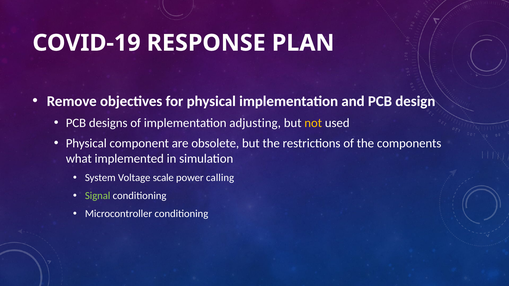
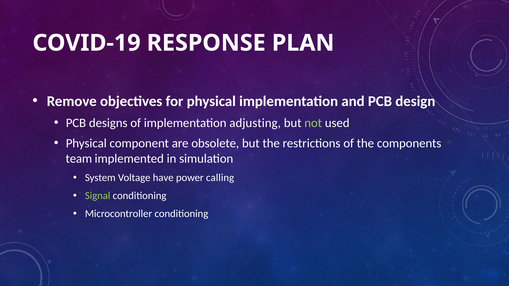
not colour: yellow -> light green
what: what -> team
scale: scale -> have
